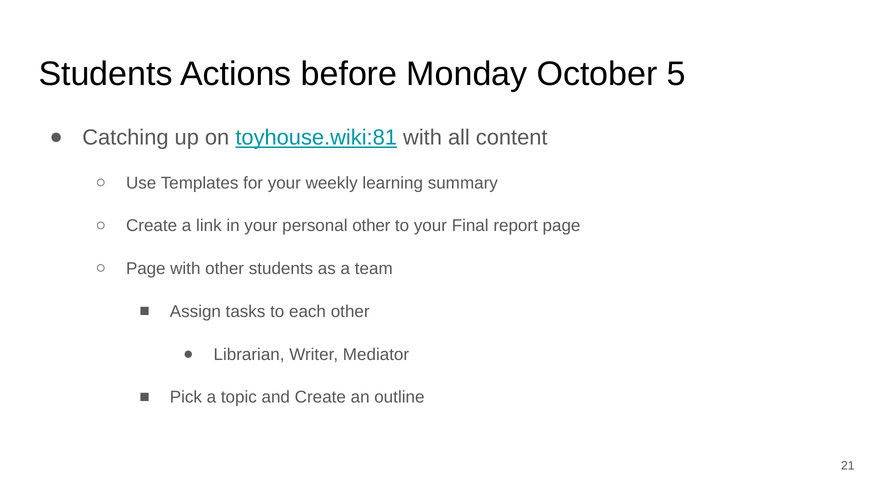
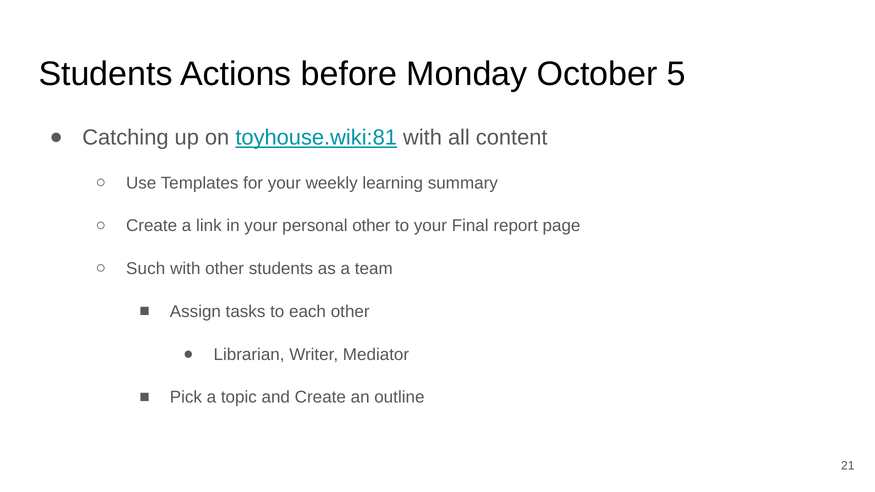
Page at (146, 269): Page -> Such
